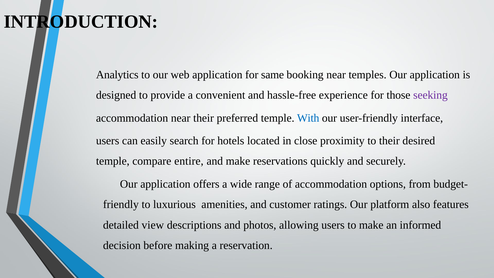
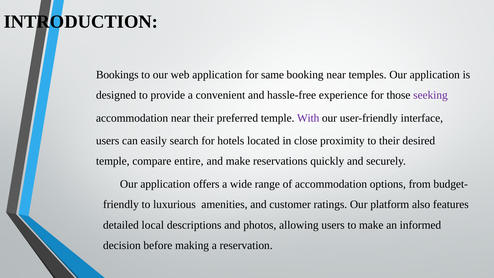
Analytics: Analytics -> Bookings
With colour: blue -> purple
view: view -> local
